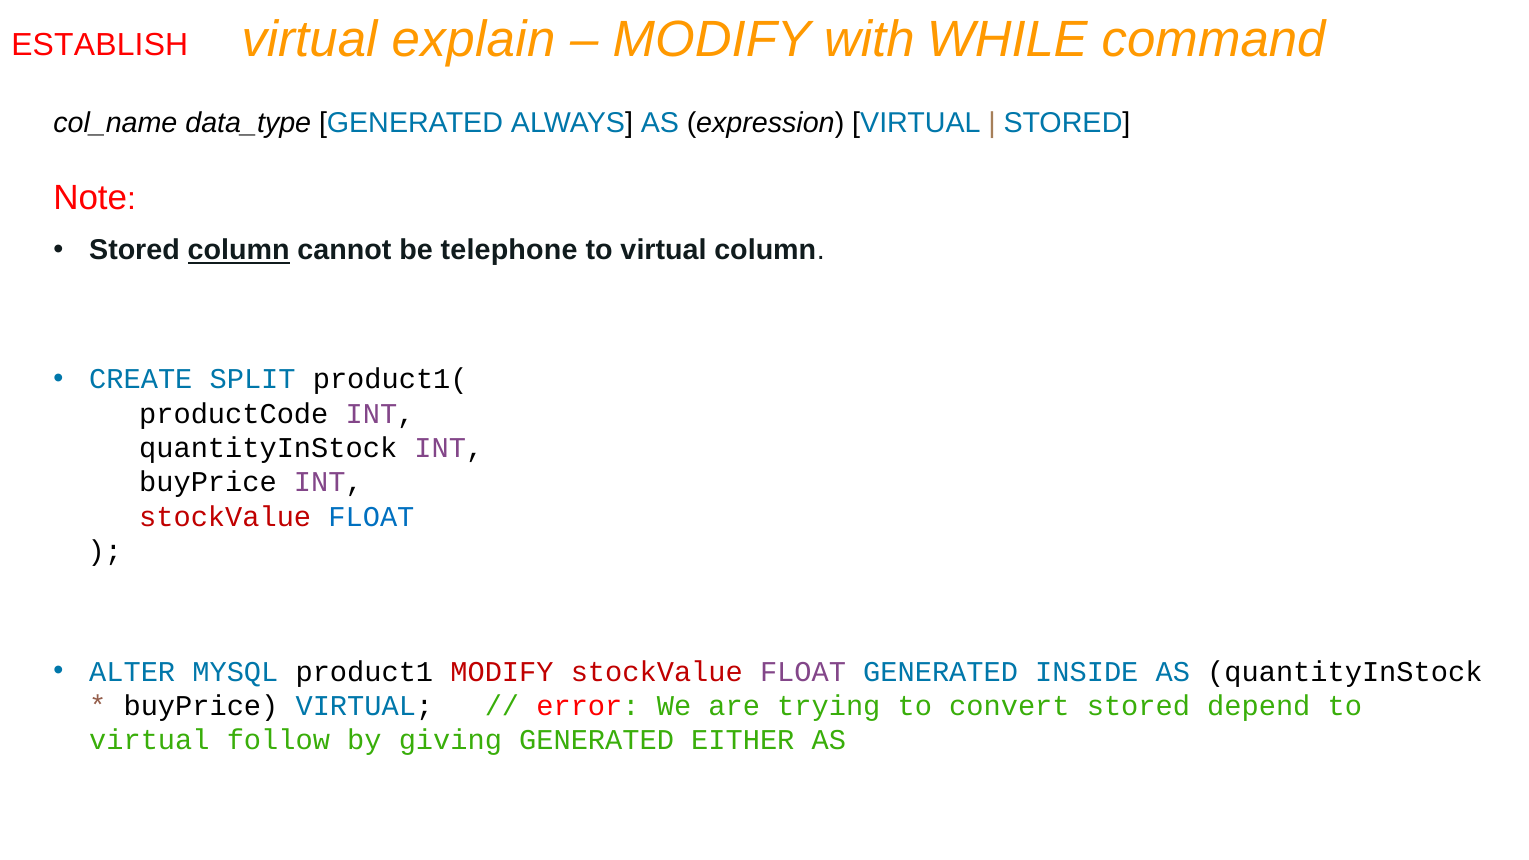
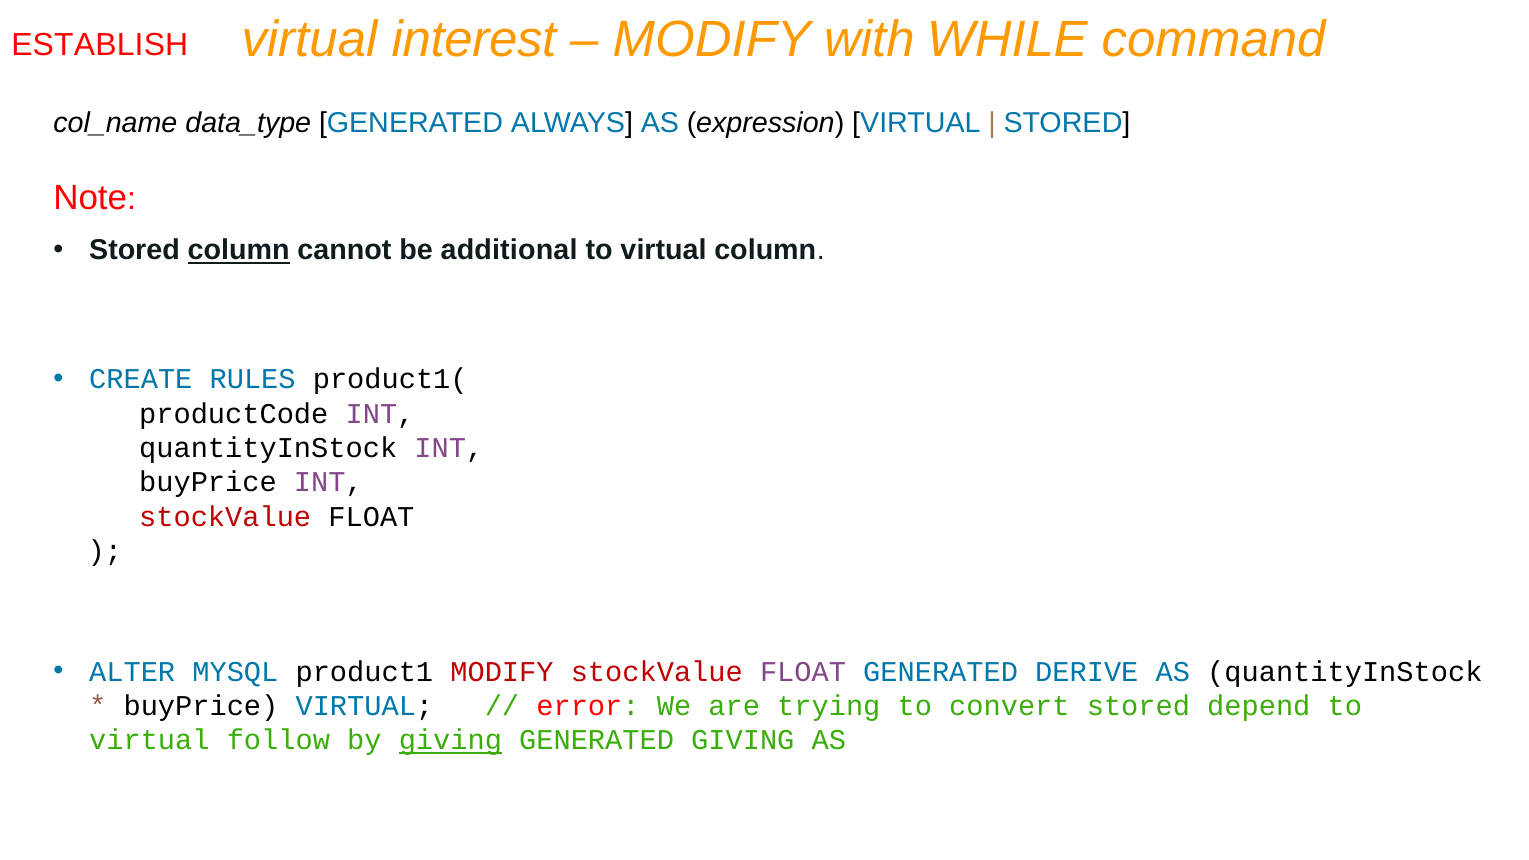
explain: explain -> interest
telephone: telephone -> additional
SPLIT: SPLIT -> RULES
FLOAT at (371, 517) colour: blue -> black
INSIDE: INSIDE -> DERIVE
giving at (450, 741) underline: none -> present
GENERATED EITHER: EITHER -> GIVING
